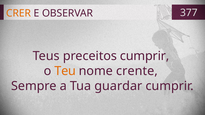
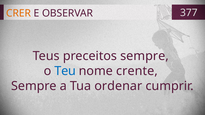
preceitos cumprir: cumprir -> sempre
Teu colour: orange -> blue
guardar: guardar -> ordenar
